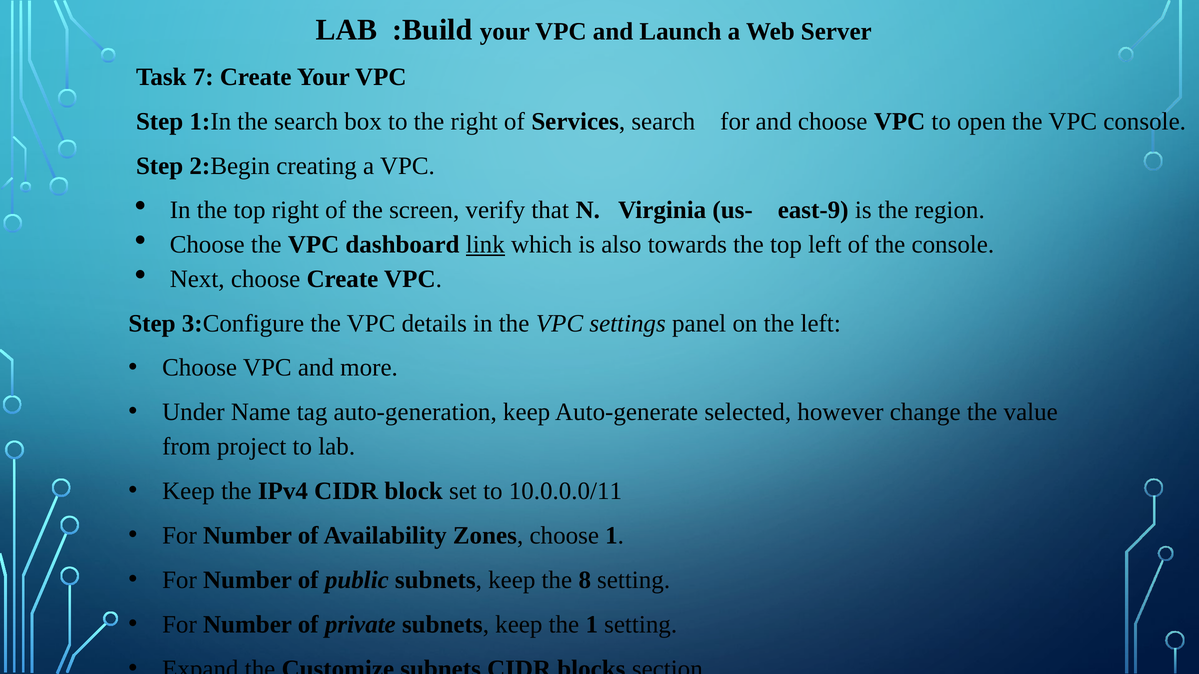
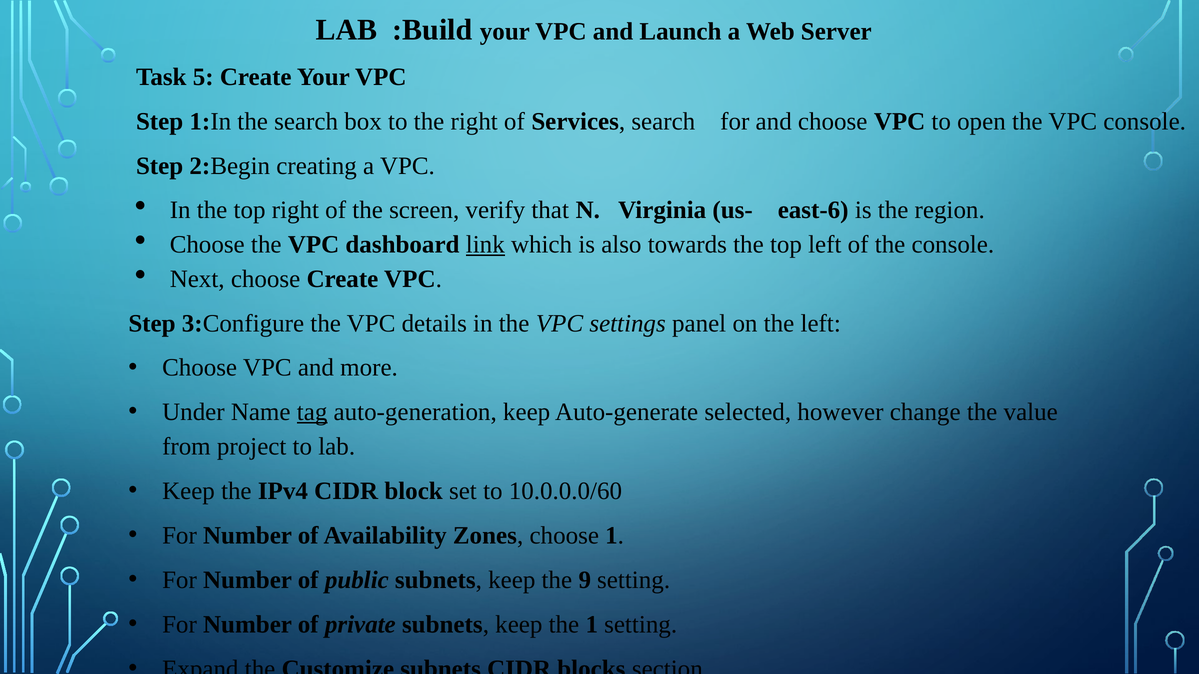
7: 7 -> 5
east-9: east-9 -> east-6
tag underline: none -> present
10.0.0.0/11: 10.0.0.0/11 -> 10.0.0.0/60
8: 8 -> 9
